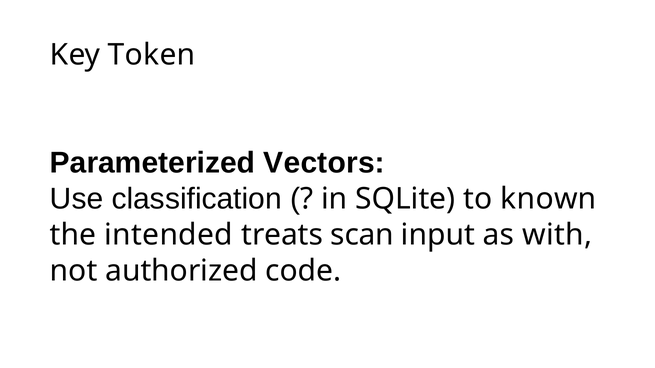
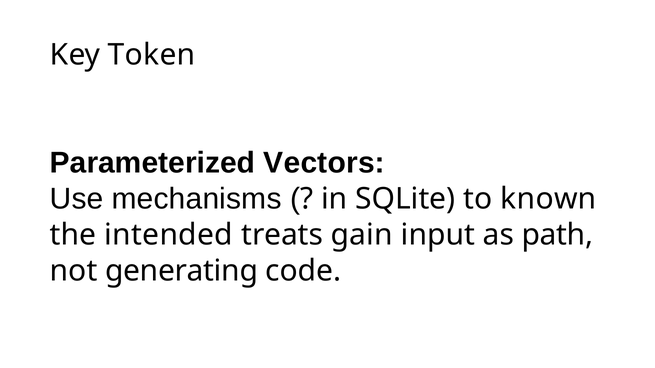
classification: classification -> mechanisms
scan: scan -> gain
with: with -> path
authorized: authorized -> generating
